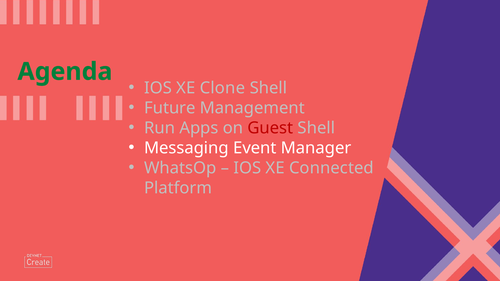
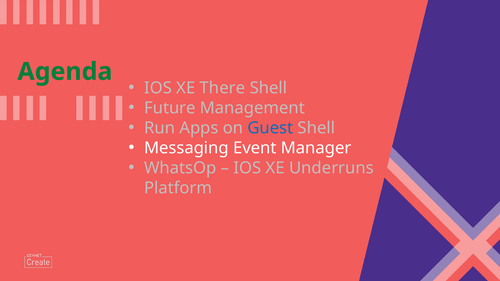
Clone: Clone -> There
Guest colour: red -> blue
Connected: Connected -> Underruns
